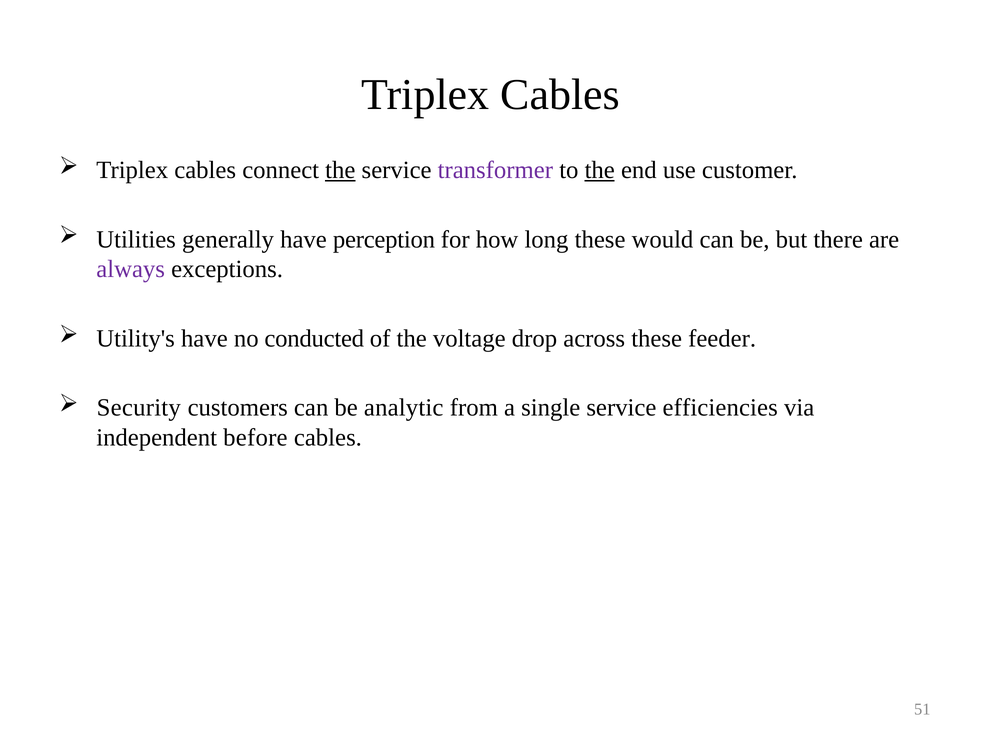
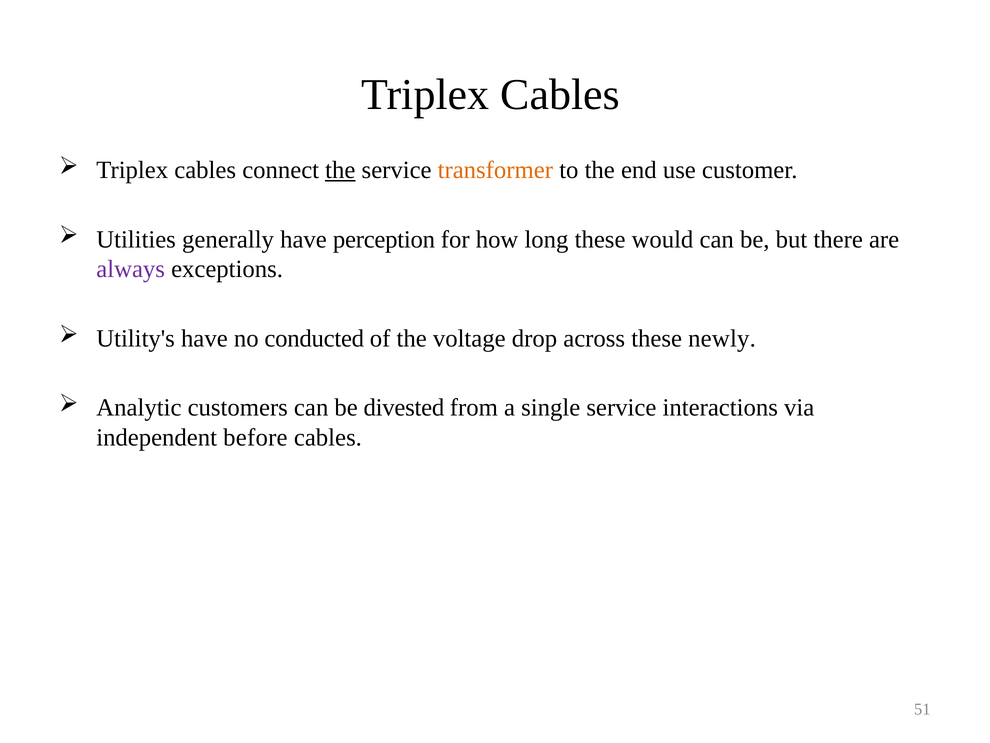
transformer colour: purple -> orange
the at (600, 170) underline: present -> none
feeder: feeder -> newly
Security: Security -> Analytic
analytic: analytic -> divested
efficiencies: efficiencies -> interactions
